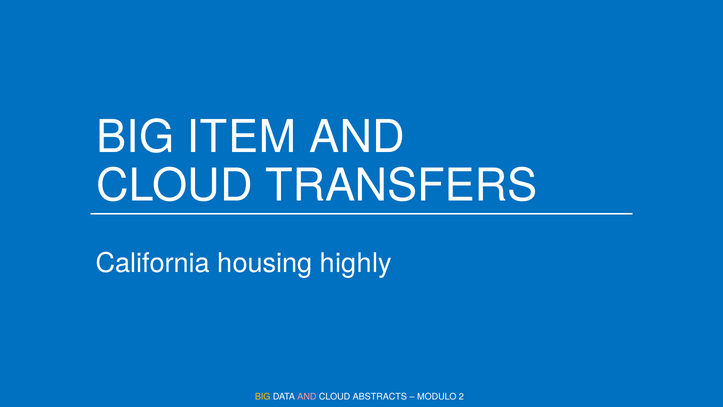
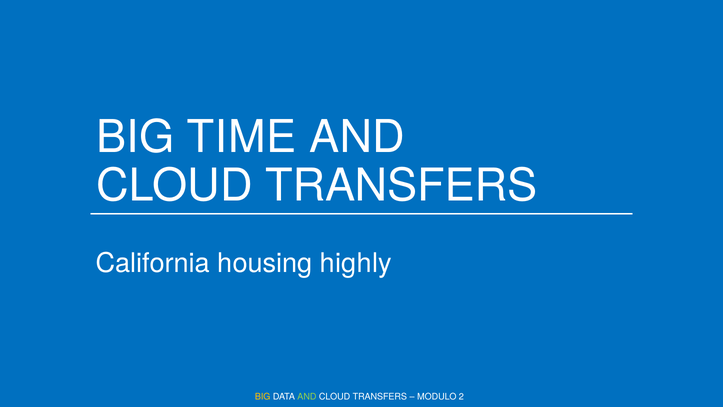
ITEM: ITEM -> TIME
AND at (307, 396) colour: pink -> light green
ABSTRACTS at (380, 396): ABSTRACTS -> TRANSFERS
